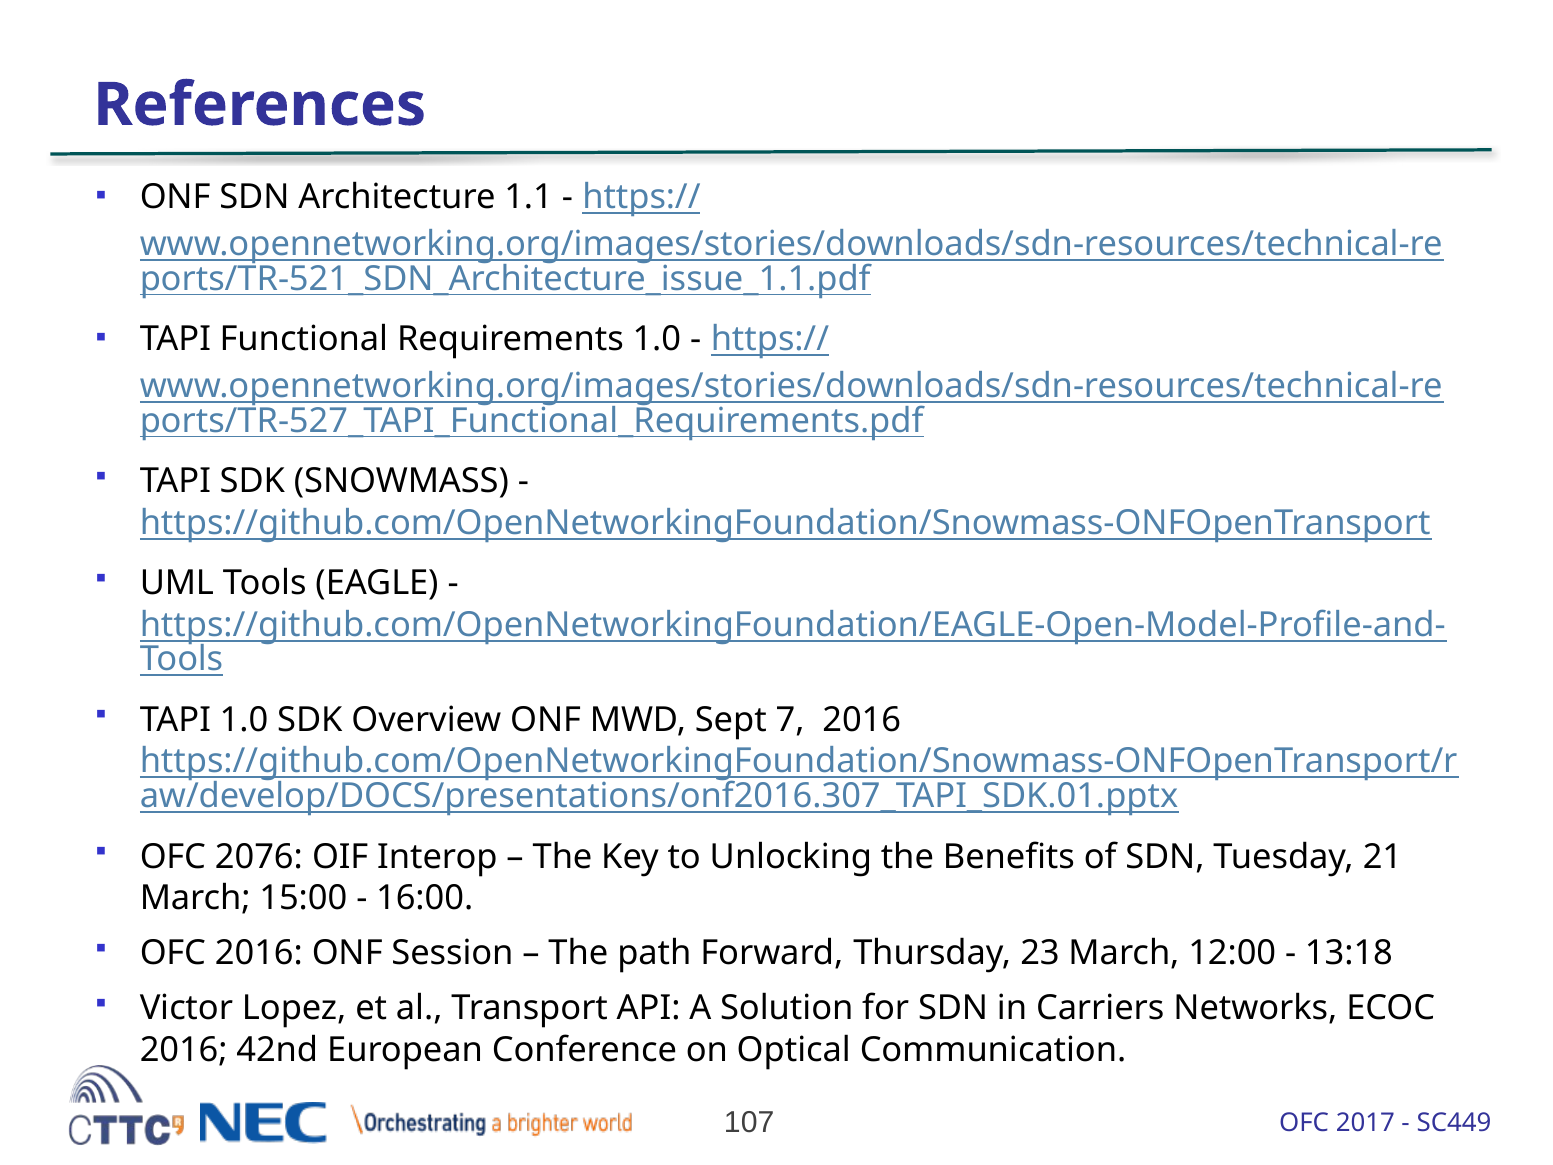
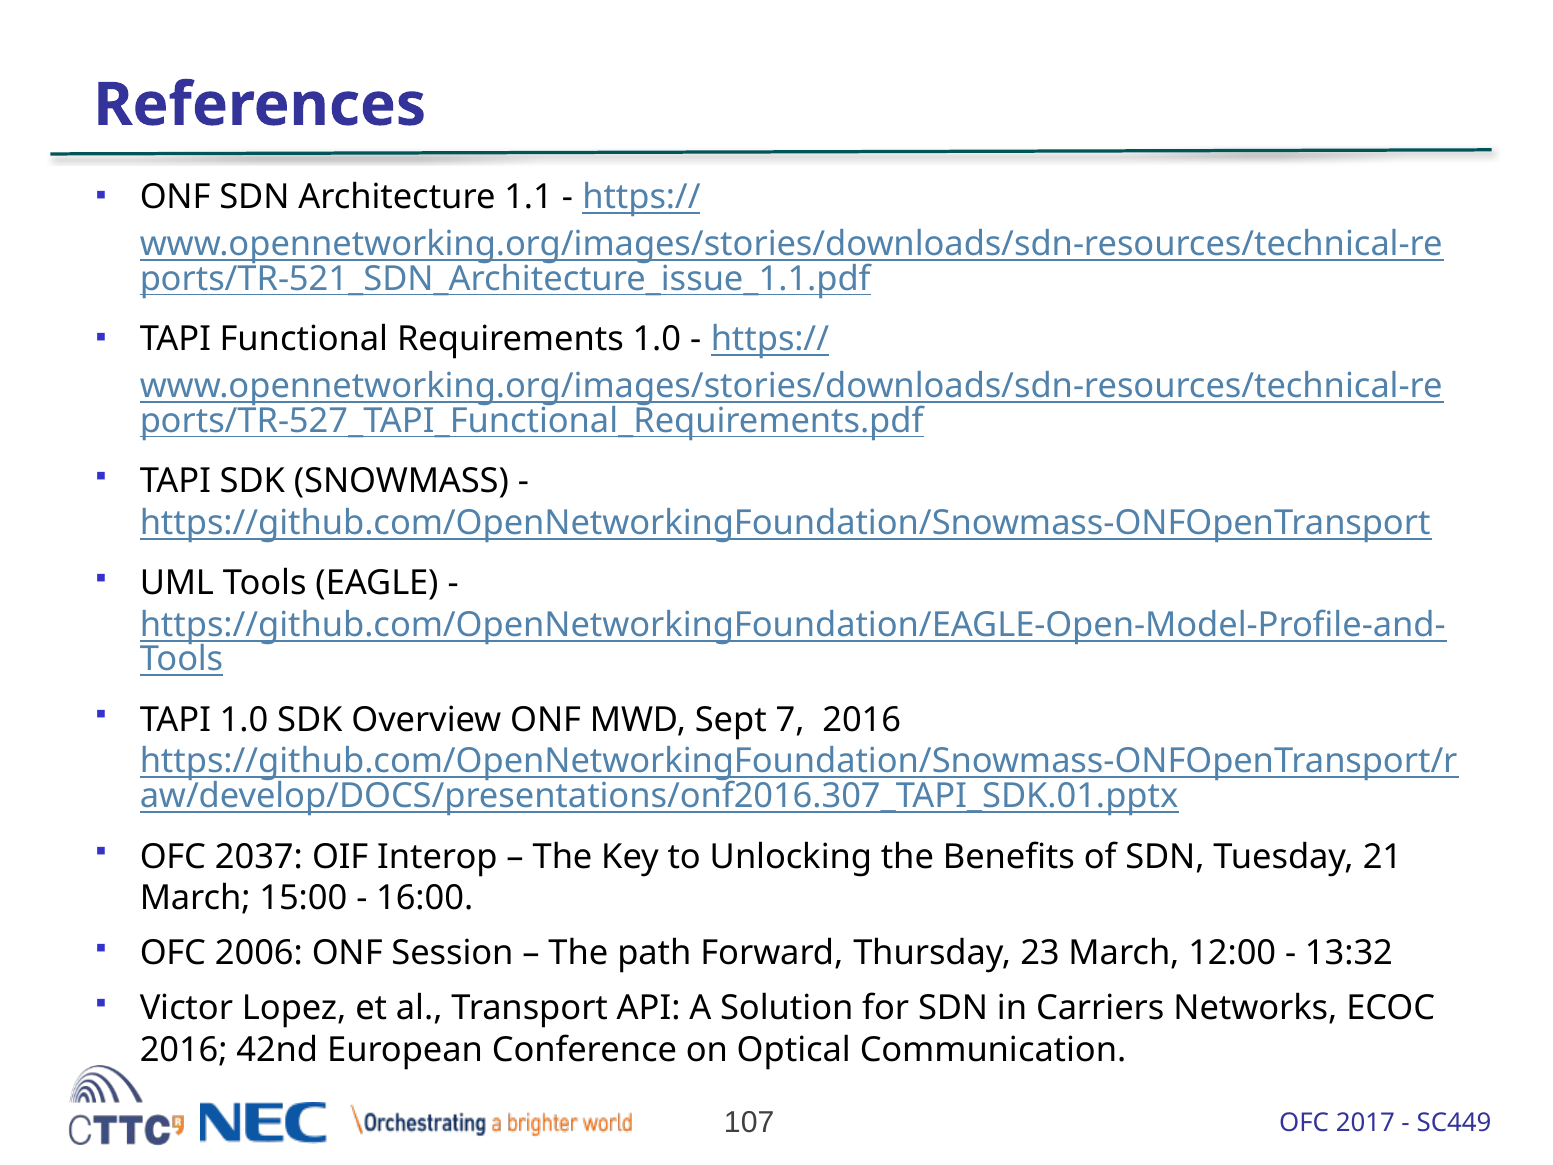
2076: 2076 -> 2037
OFC 2016: 2016 -> 2006
13:18: 13:18 -> 13:32
